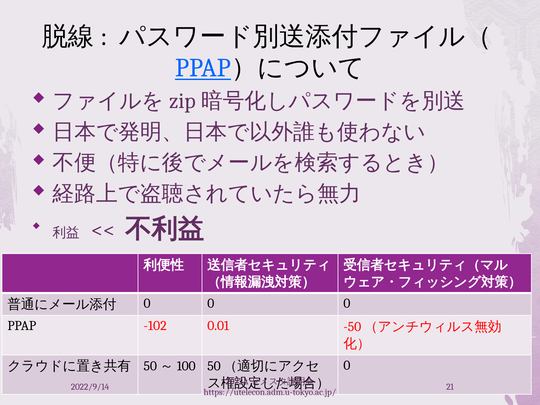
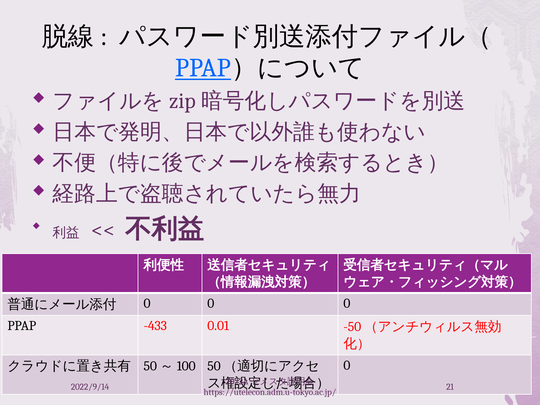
-102: -102 -> -433
